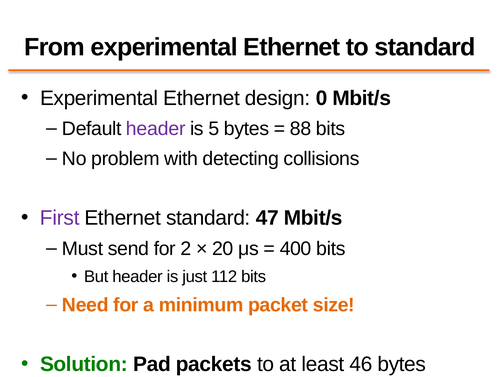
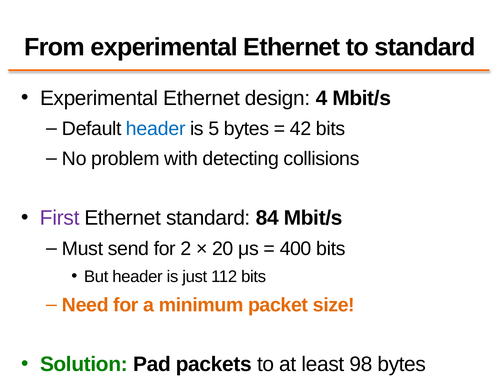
0: 0 -> 4
header at (156, 129) colour: purple -> blue
88: 88 -> 42
47: 47 -> 84
46: 46 -> 98
